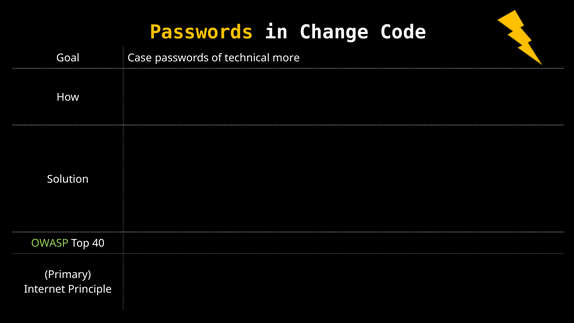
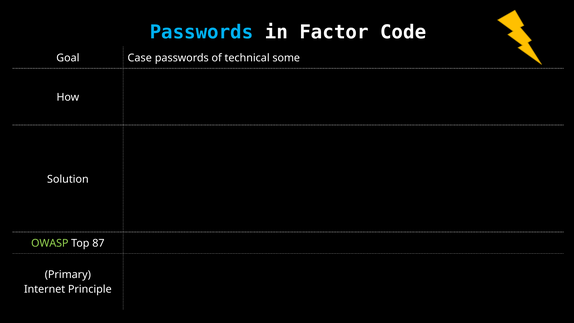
Passwords at (202, 32) colour: yellow -> light blue
Change: Change -> Factor
more: more -> some
40: 40 -> 87
